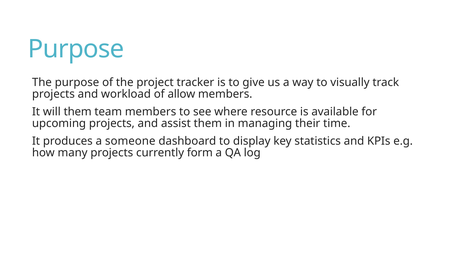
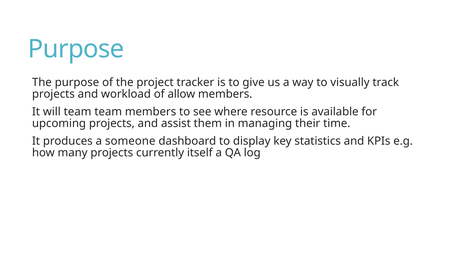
will them: them -> team
form: form -> itself
